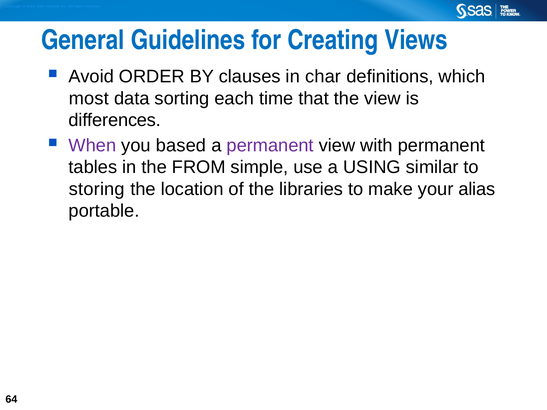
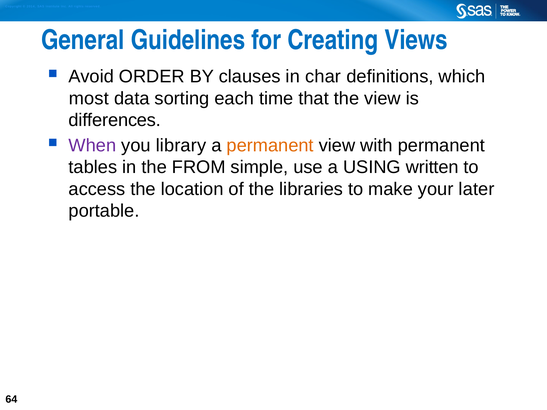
based: based -> library
permanent at (270, 145) colour: purple -> orange
similar: similar -> written
storing: storing -> access
alias: alias -> later
